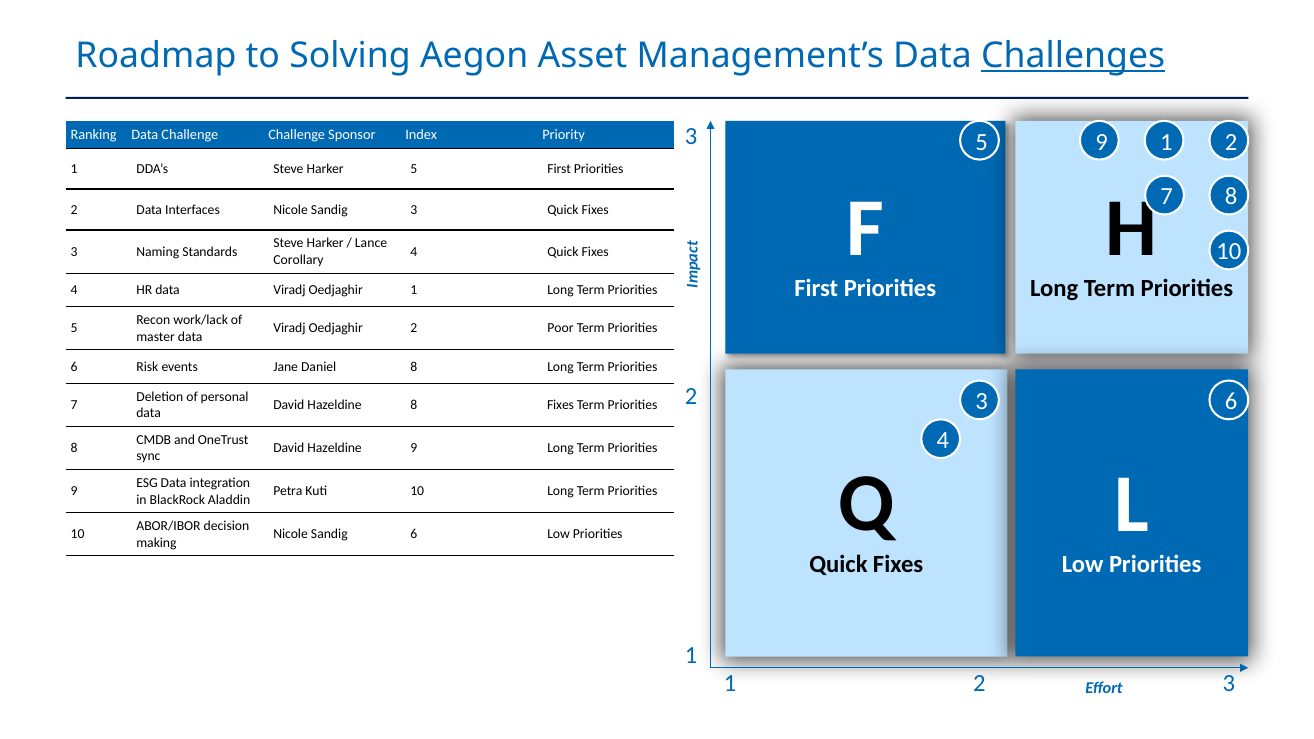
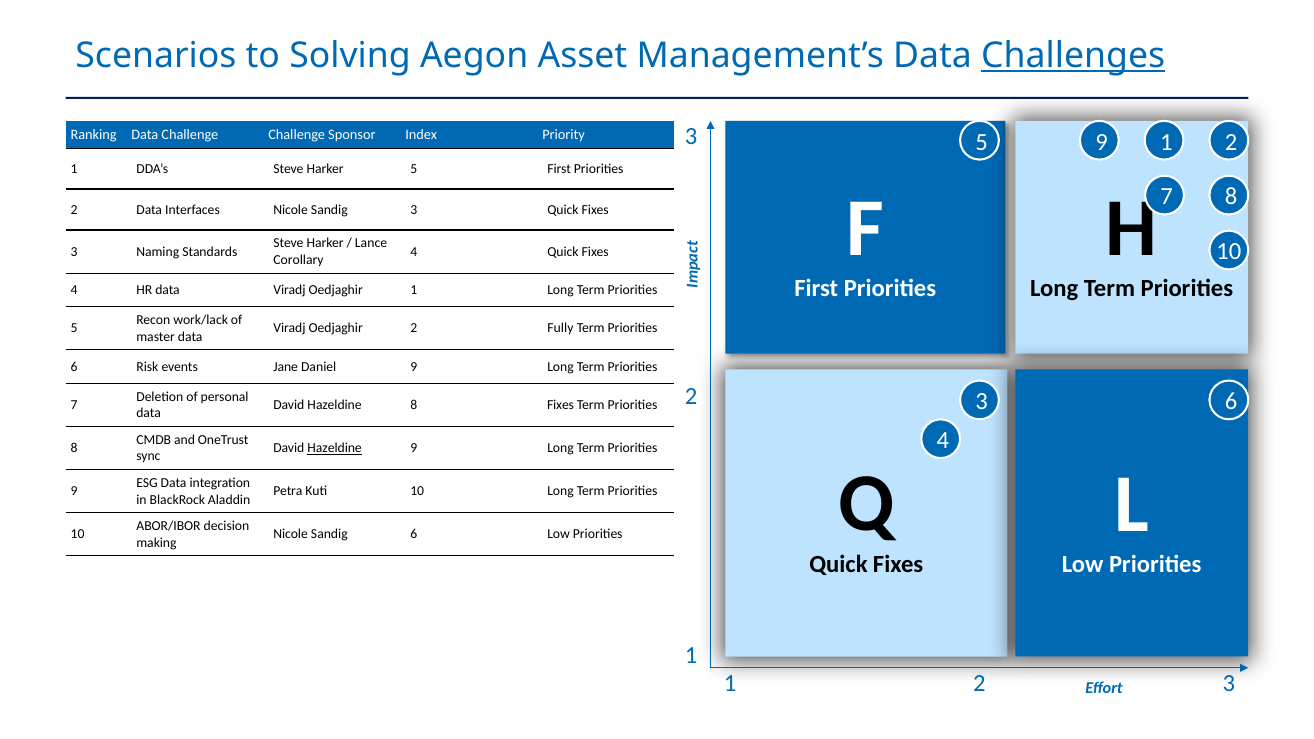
Roadmap: Roadmap -> Scenarios
Poor: Poor -> Fully
Daniel 8: 8 -> 9
Hazeldine at (335, 448) underline: none -> present
